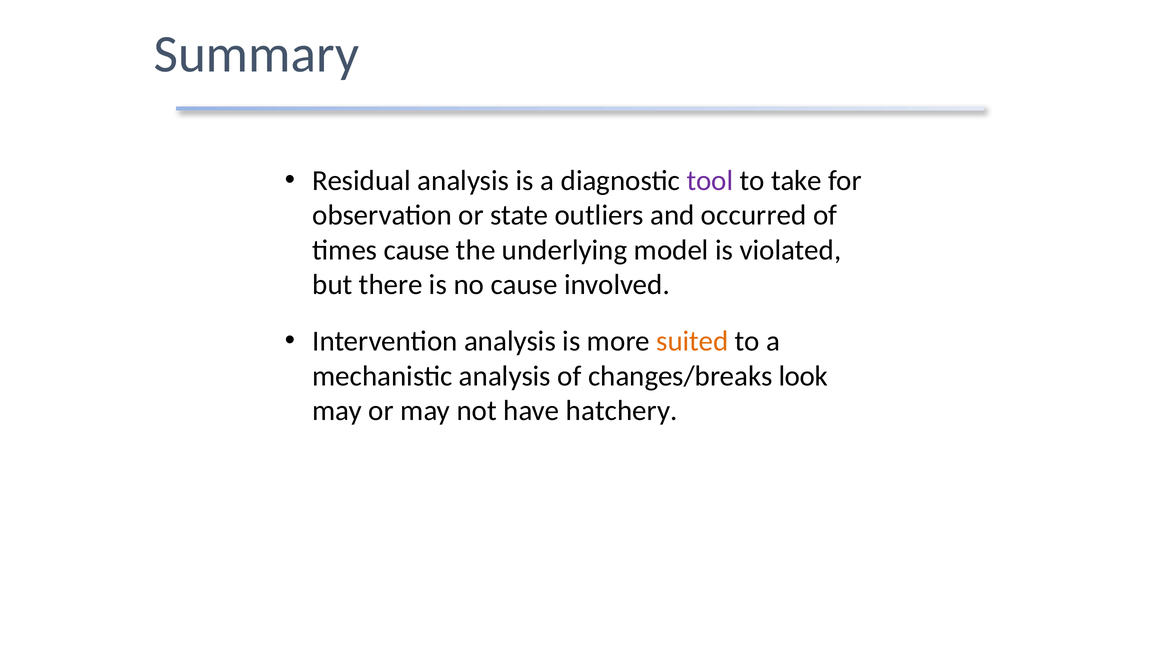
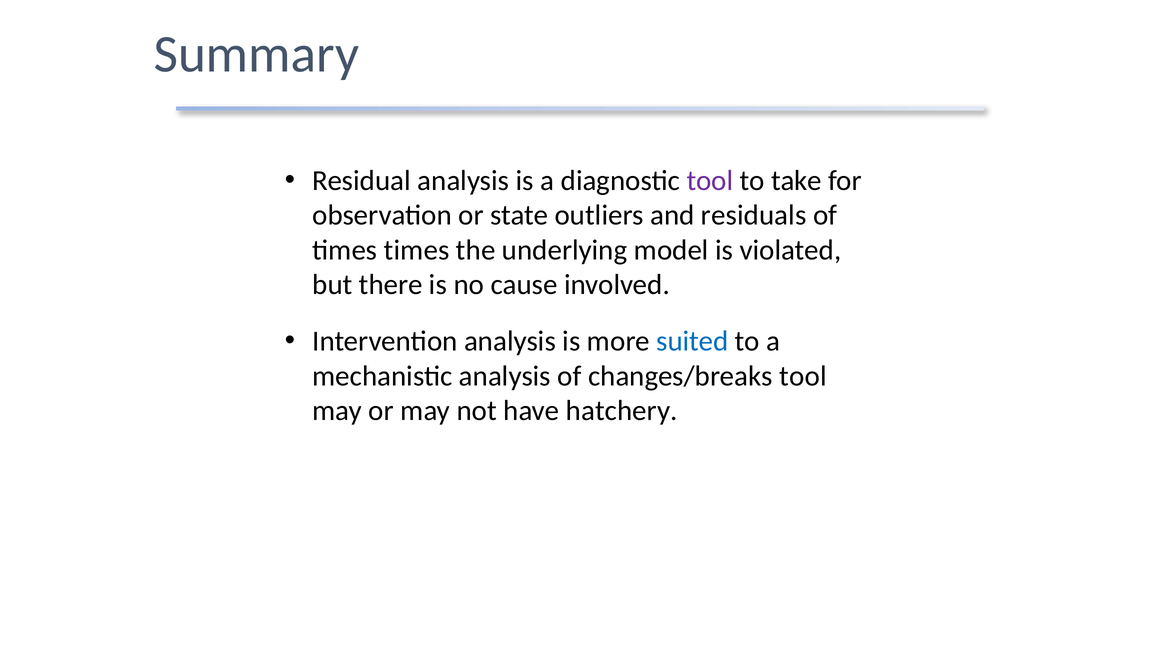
occurred: occurred -> residuals
times cause: cause -> times
suited colour: orange -> blue
changes/breaks look: look -> tool
